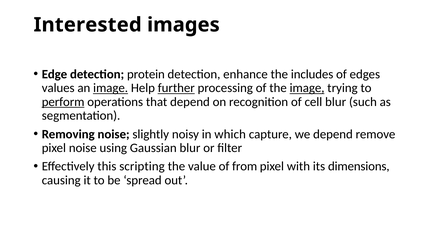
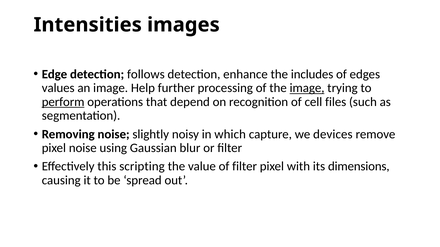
Interested: Interested -> Intensities
protein: protein -> follows
image at (111, 88) underline: present -> none
further underline: present -> none
cell blur: blur -> files
we depend: depend -> devices
of from: from -> filter
